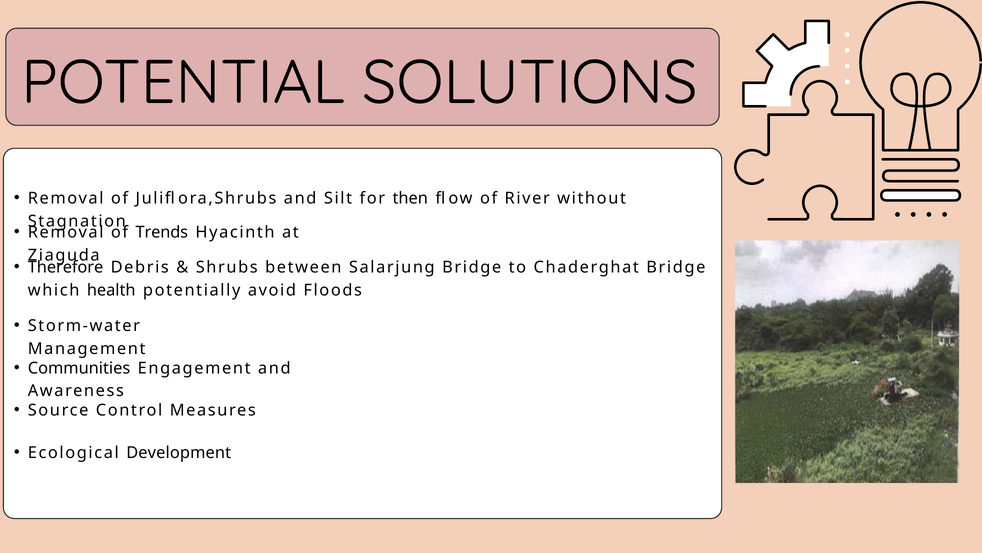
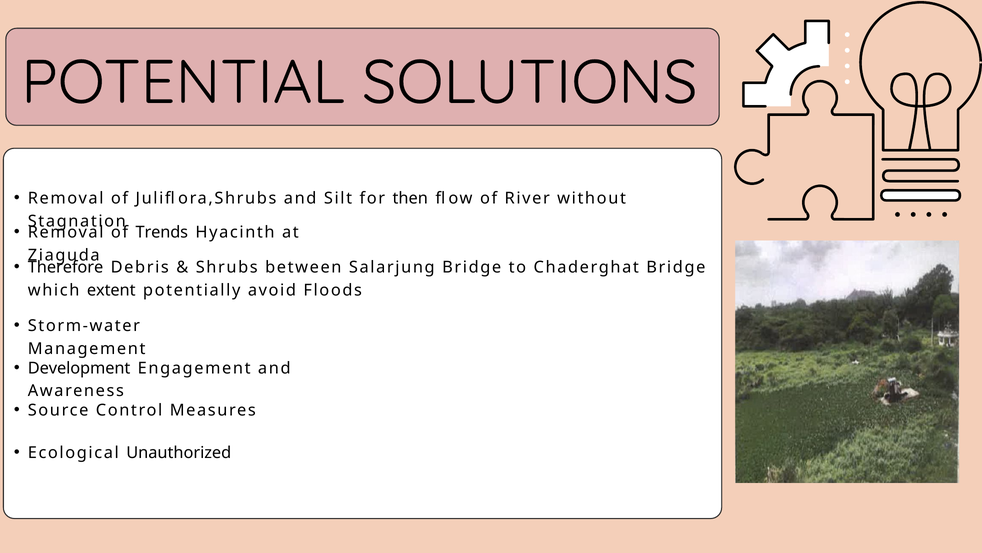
health: health -> extent
Communities: Communities -> Development
Development: Development -> Unauthorized
